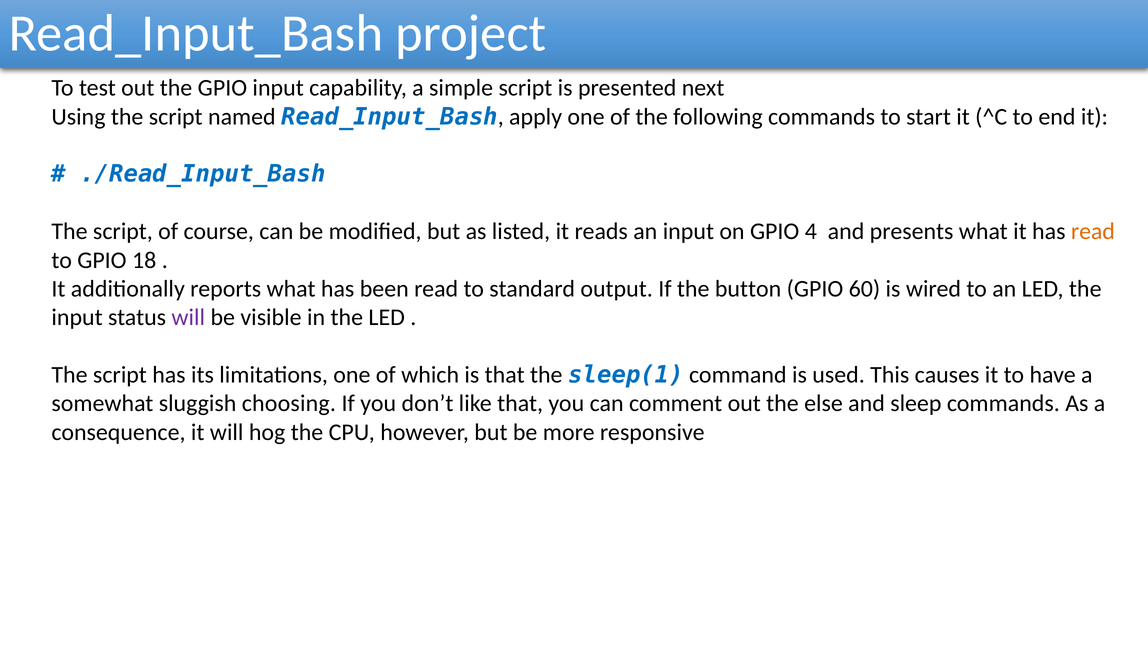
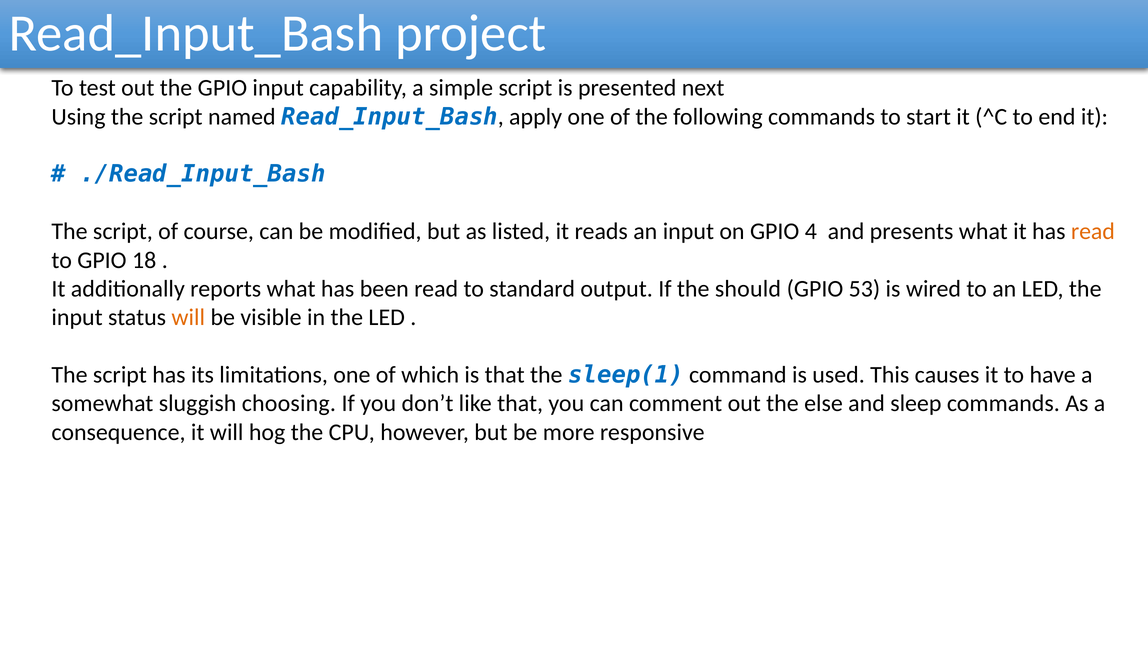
button: button -> should
60: 60 -> 53
will at (188, 318) colour: purple -> orange
